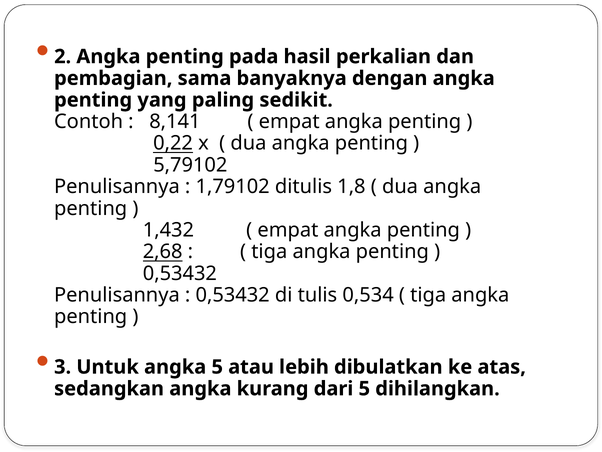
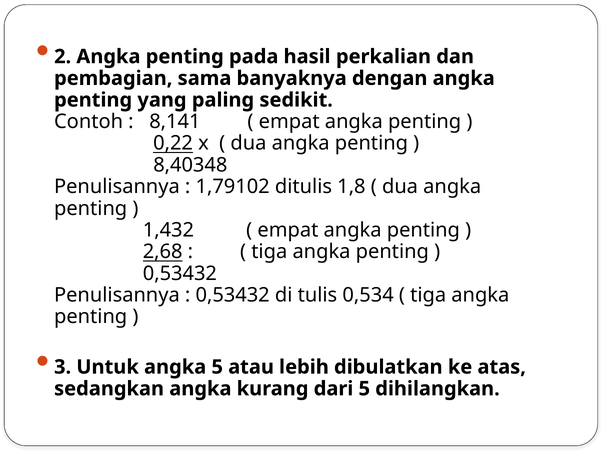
5,79102: 5,79102 -> 8,40348
